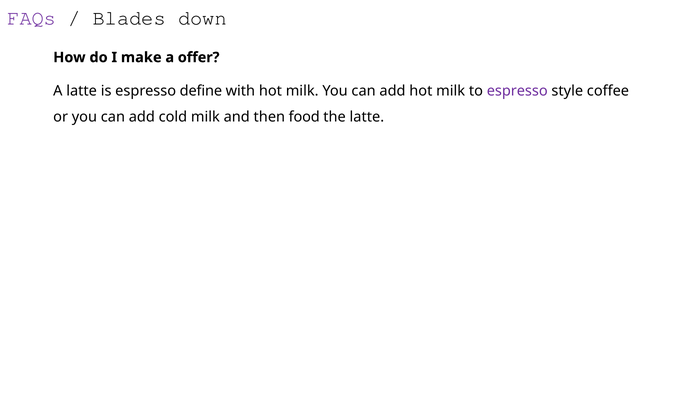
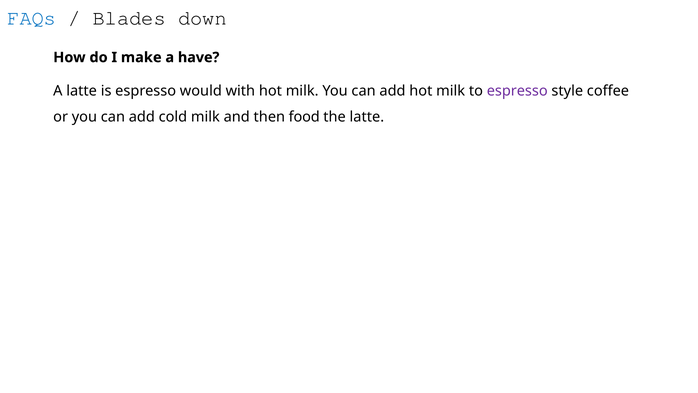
FAQs colour: purple -> blue
offer: offer -> have
define: define -> would
